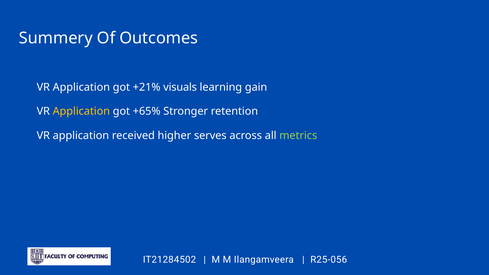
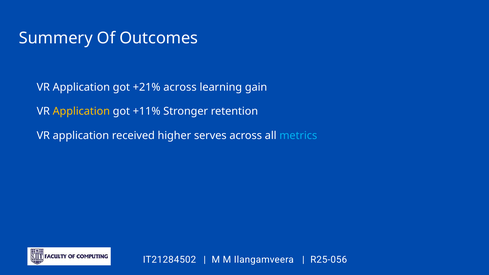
+21% visuals: visuals -> across
+65%: +65% -> +11%
metrics colour: light green -> light blue
